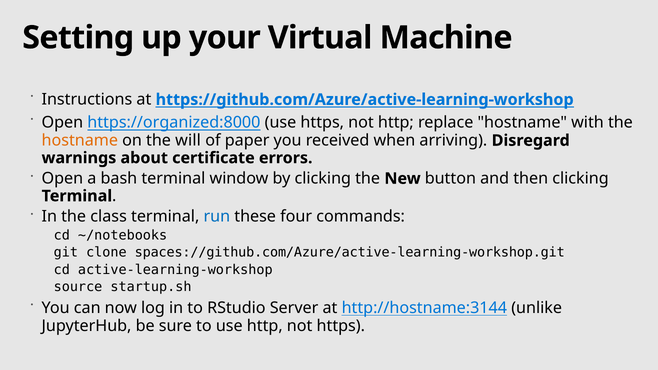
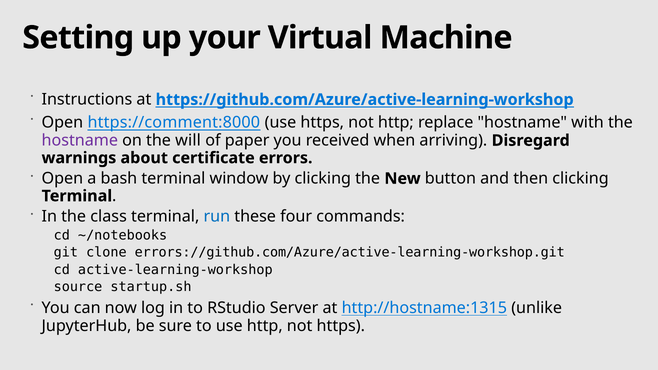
https://organized:8000: https://organized:8000 -> https://comment:8000
hostname at (80, 141) colour: orange -> purple
spaces://github.com/Azure/active-learning-workshop.git: spaces://github.com/Azure/active-learning-workshop.git -> errors://github.com/Azure/active-learning-workshop.git
http://hostname:3144: http://hostname:3144 -> http://hostname:1315
